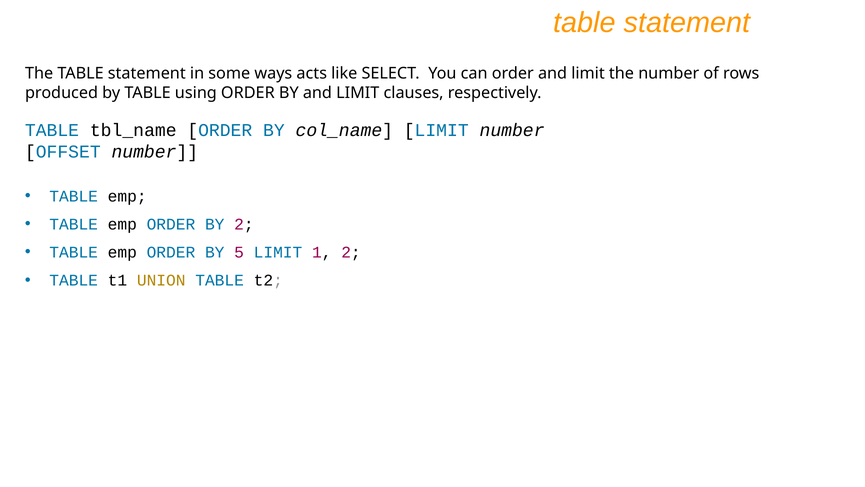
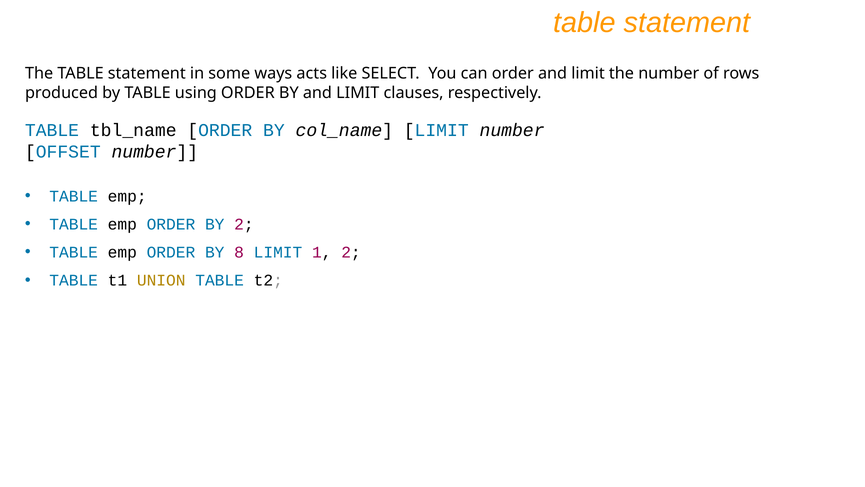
5: 5 -> 8
